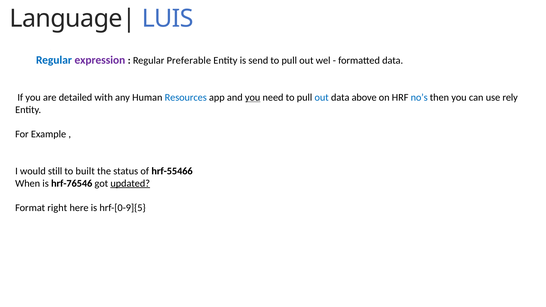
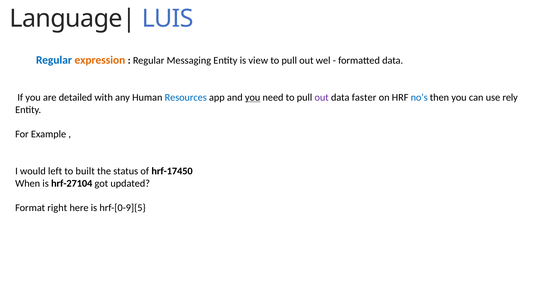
expression colour: purple -> orange
Preferable: Preferable -> Messaging
send: send -> view
out at (322, 97) colour: blue -> purple
above: above -> faster
still: still -> left
hrf-55466: hrf-55466 -> hrf-17450
hrf-76546: hrf-76546 -> hrf-27104
updated underline: present -> none
